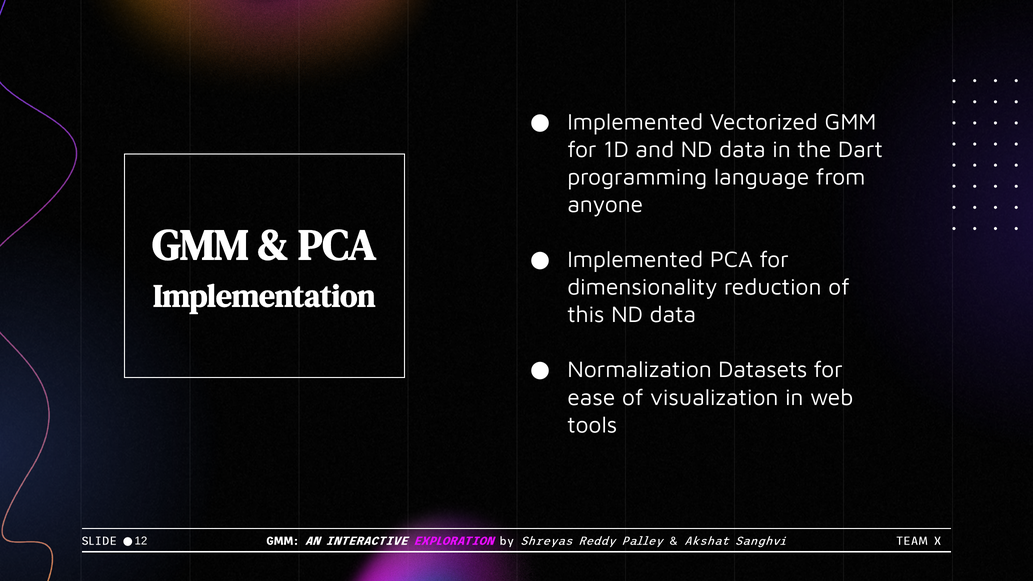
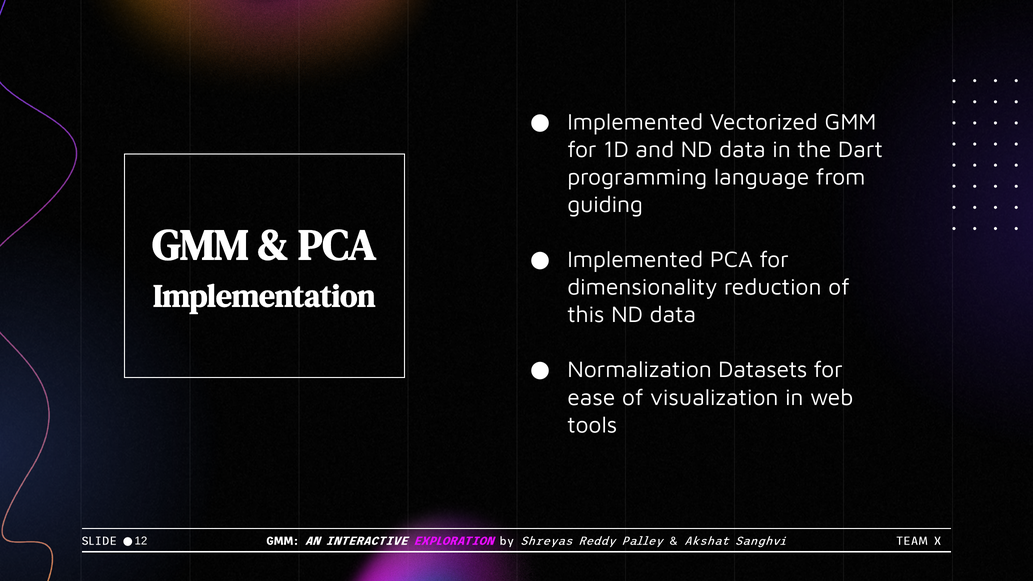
anyone: anyone -> guiding
